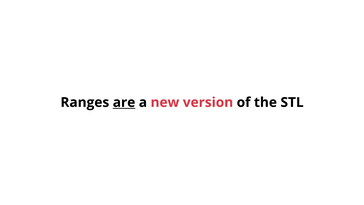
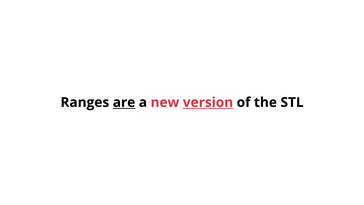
version underline: none -> present
